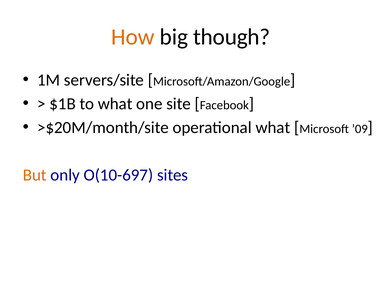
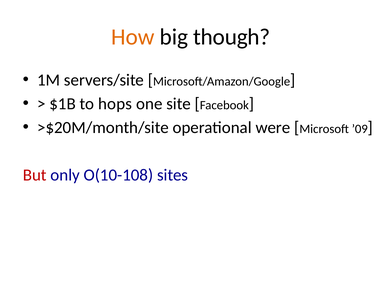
to what: what -> hops
operational what: what -> were
But colour: orange -> red
O(10-697: O(10-697 -> O(10-108
